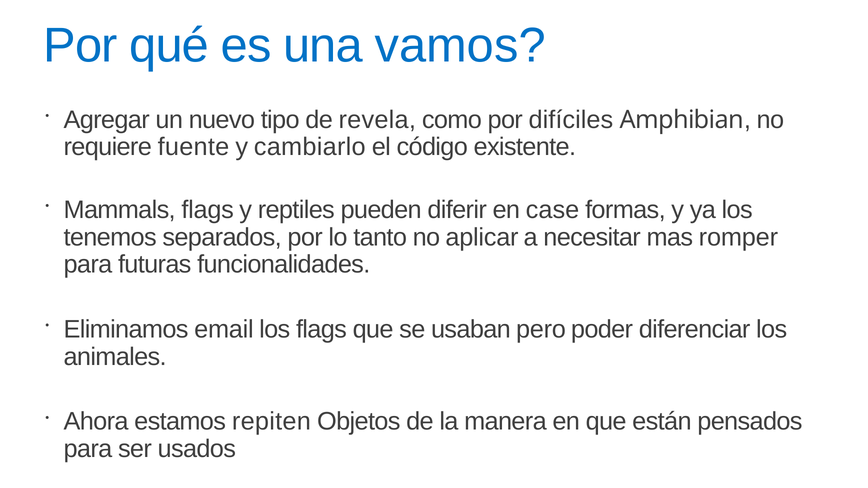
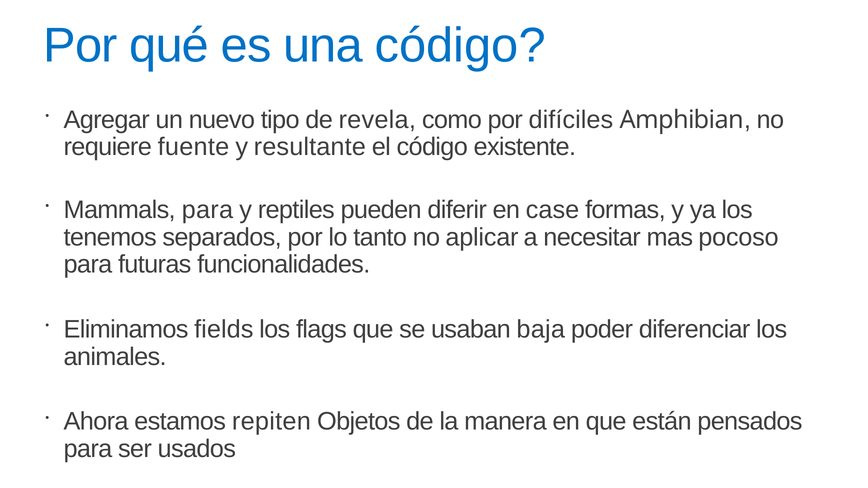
una vamos: vamos -> código
cambiarlo: cambiarlo -> resultante
Mammals flags: flags -> para
romper: romper -> pocoso
email: email -> fields
pero: pero -> baja
